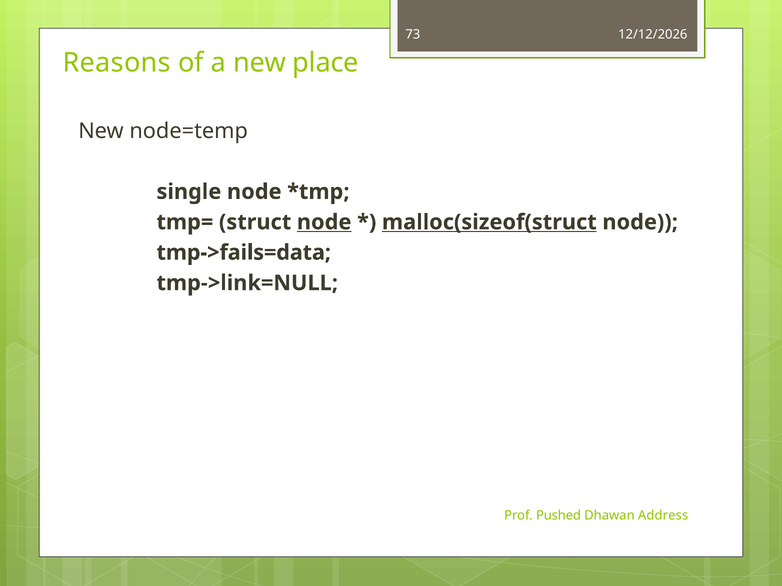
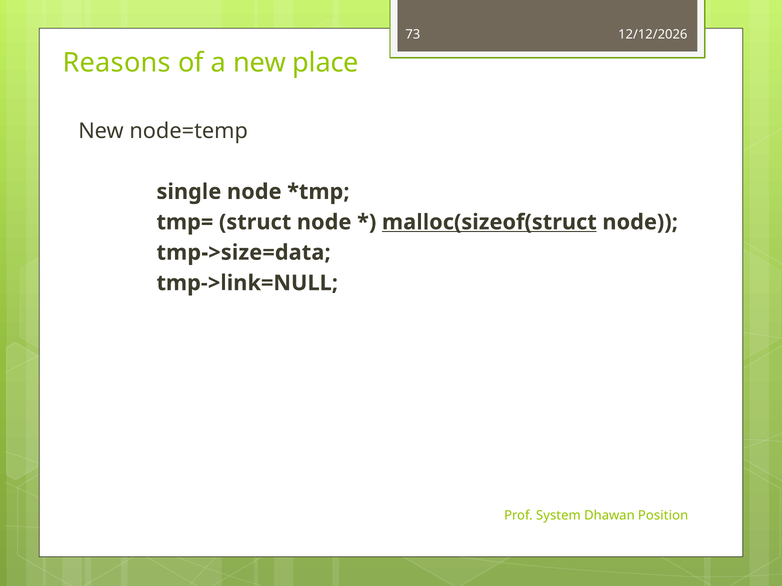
node at (324, 222) underline: present -> none
tmp->fails=data: tmp->fails=data -> tmp->size=data
Pushed: Pushed -> System
Address: Address -> Position
